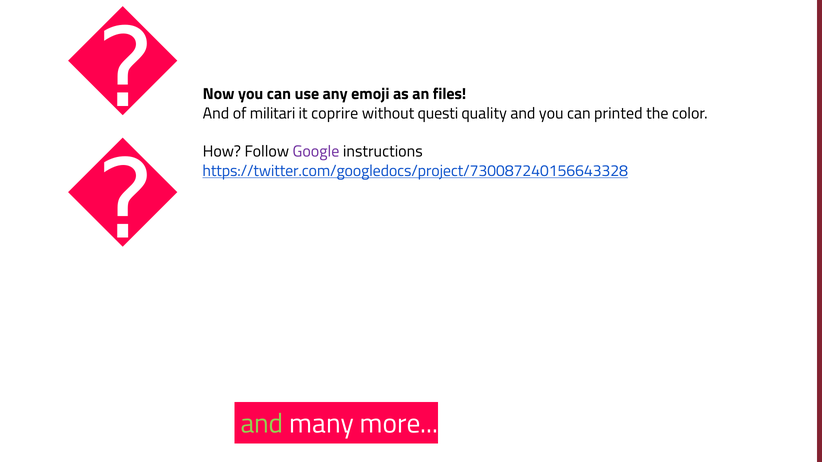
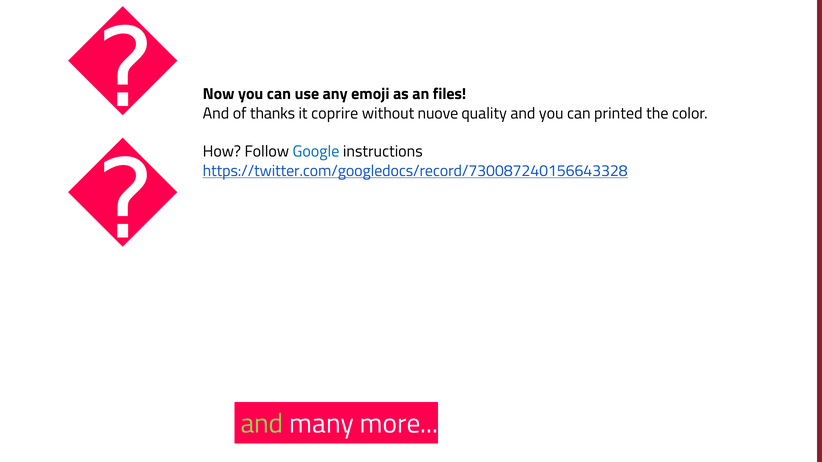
militari: militari -> thanks
questi: questi -> nuove
Google colour: purple -> blue
https://twitter.com/googledocs/project/730087240156643328: https://twitter.com/googledocs/project/730087240156643328 -> https://twitter.com/googledocs/record/730087240156643328
